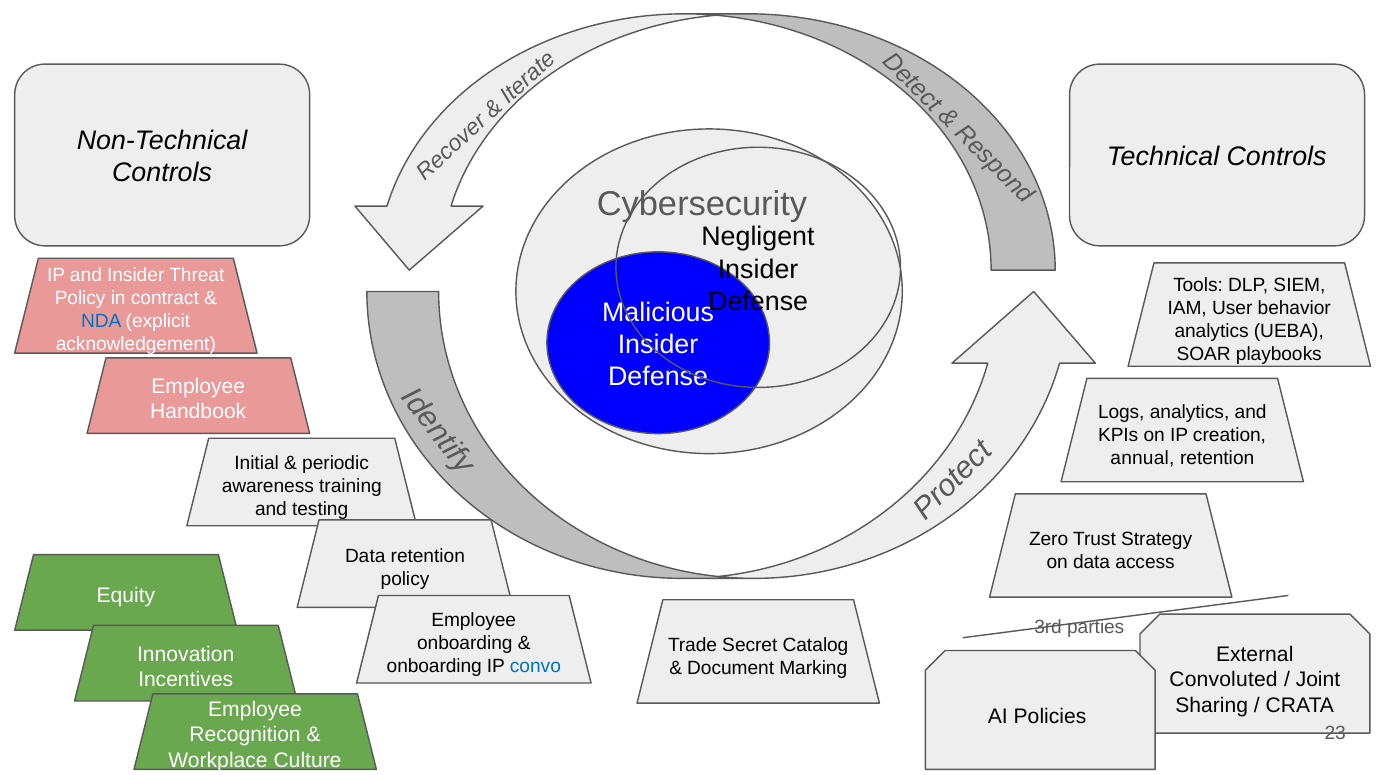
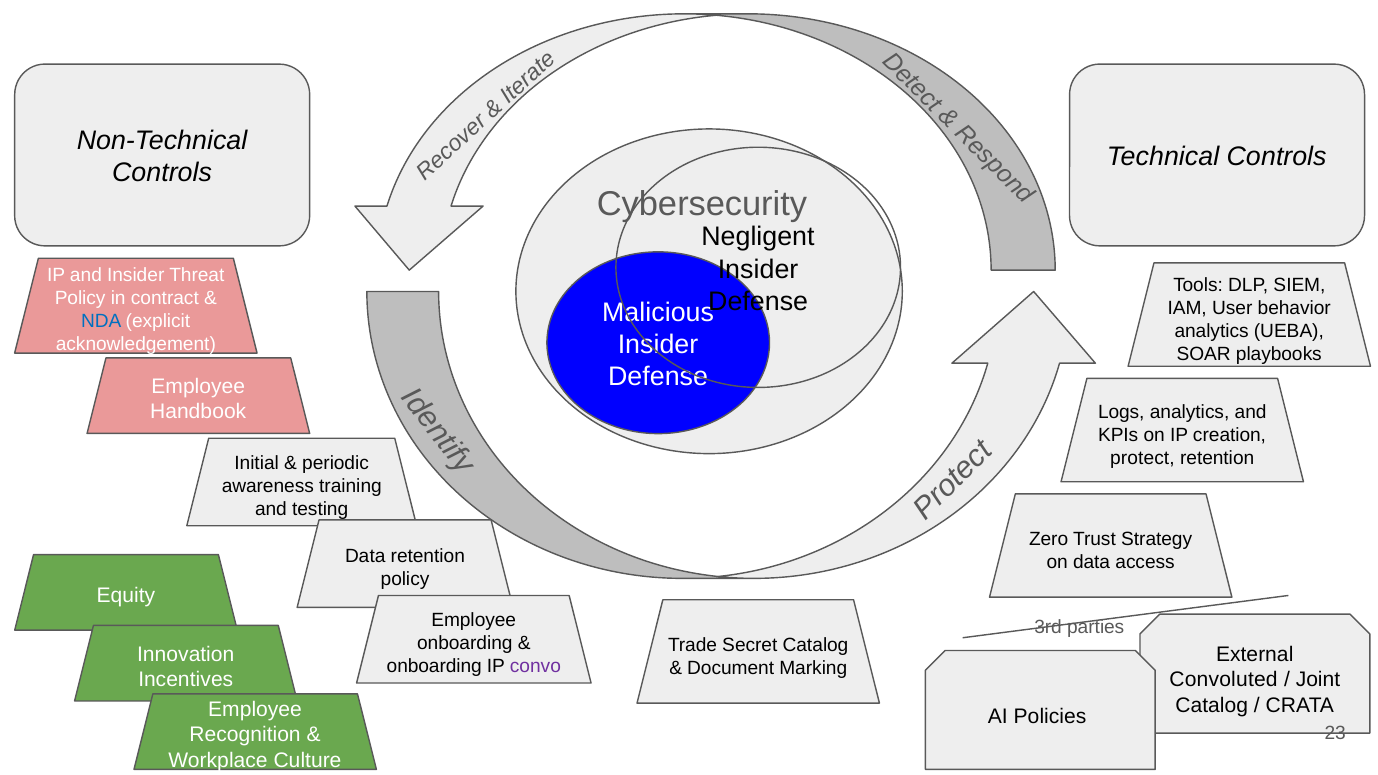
annual: annual -> protect
convo colour: blue -> purple
Sharing at (1212, 705): Sharing -> Catalog
